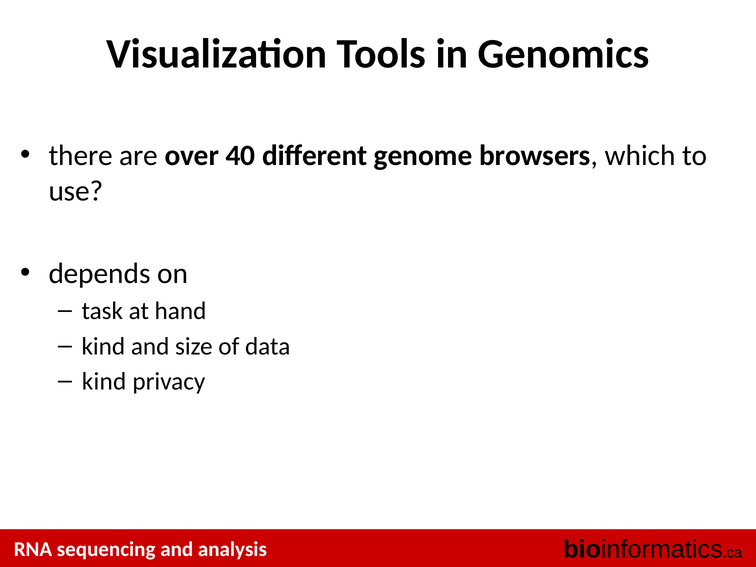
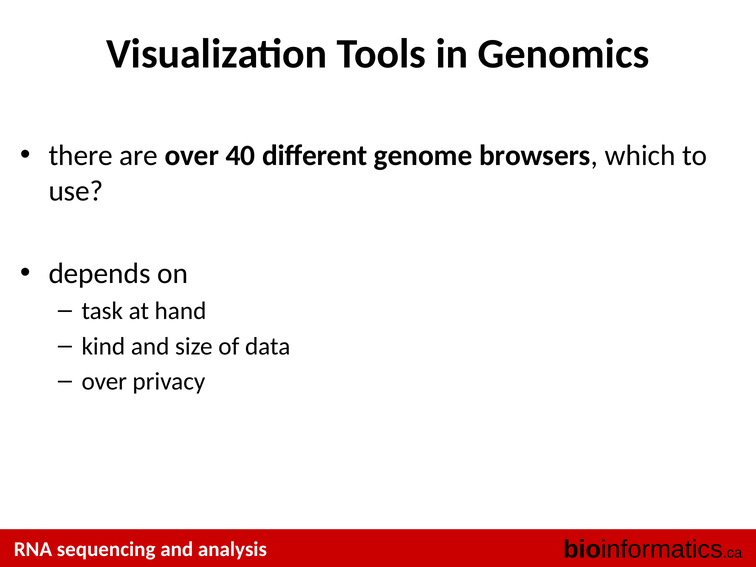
kind at (104, 382): kind -> over
